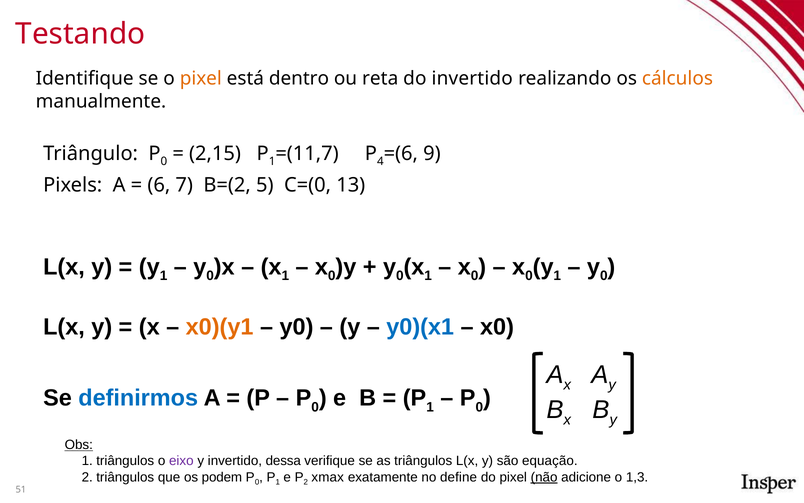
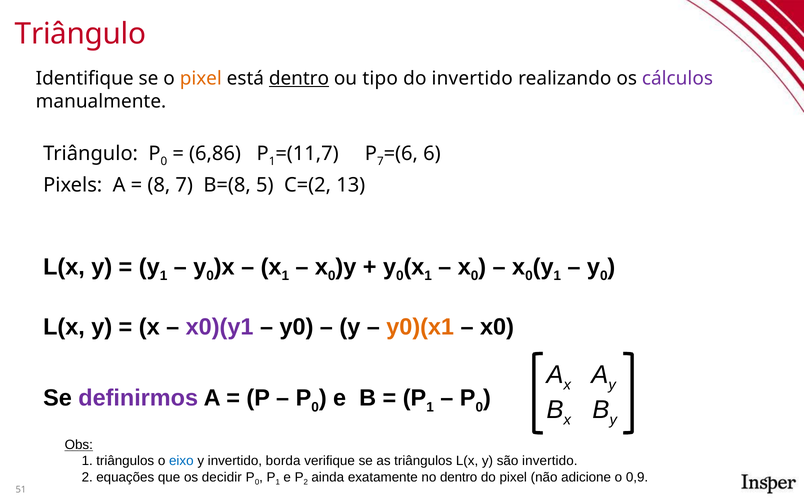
Testando at (80, 34): Testando -> Triângulo
dentro at (299, 78) underline: none -> present
reta: reta -> tipo
cálculos colour: orange -> purple
2,15: 2,15 -> 6,86
P 4: 4 -> 7
9: 9 -> 6
6: 6 -> 8
B=(2: B=(2 -> B=(8
C=(0: C=(0 -> C=(2
x0)(y1 colour: orange -> purple
y0)(x1 colour: blue -> orange
definirmos colour: blue -> purple
eixo colour: purple -> blue
dessa: dessa -> borda
são equação: equação -> invertido
2 triângulos: triângulos -> equações
podem: podem -> decidir
xmax: xmax -> ainda
no define: define -> dentro
não underline: present -> none
1,3: 1,3 -> 0,9
